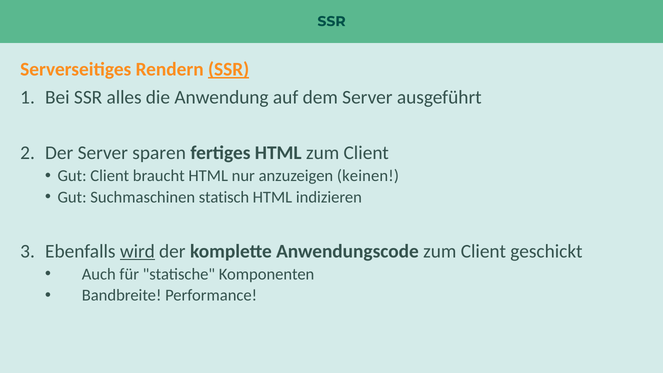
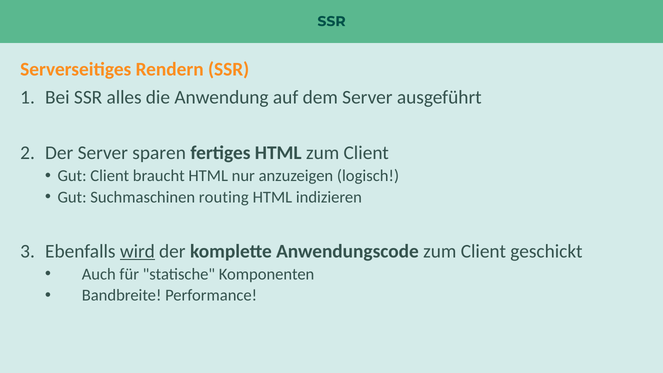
SSR at (229, 69) underline: present -> none
keinen: keinen -> logisch
statisch: statisch -> routing
